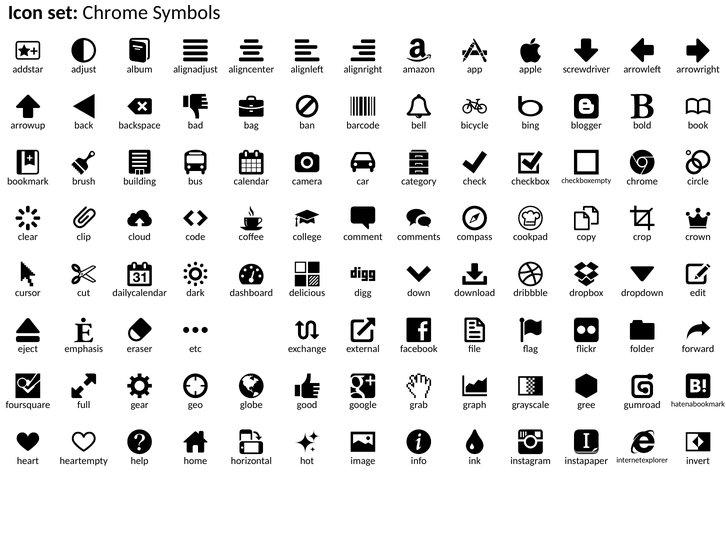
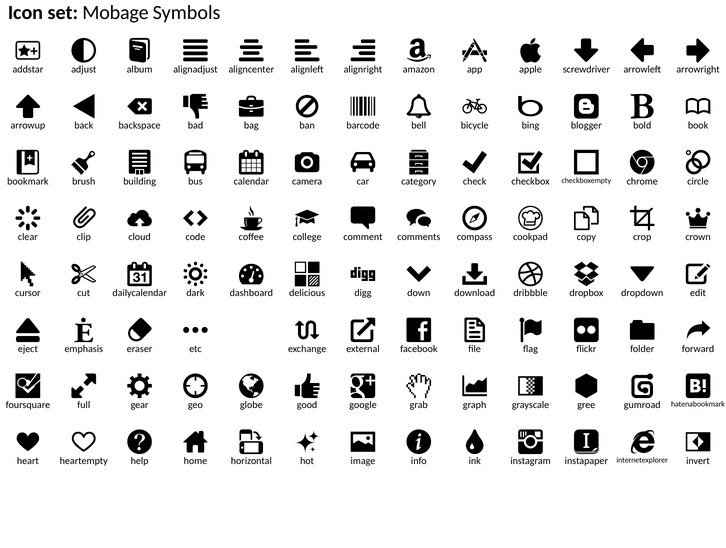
set Chrome: Chrome -> Mobage
